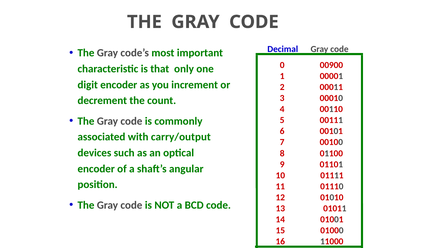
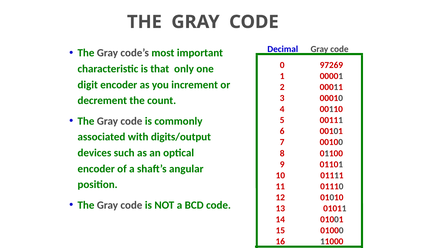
00900: 00900 -> 97269
carry/output: carry/output -> digits/output
